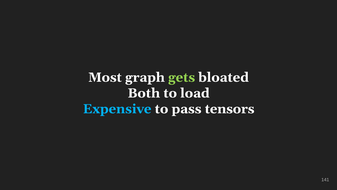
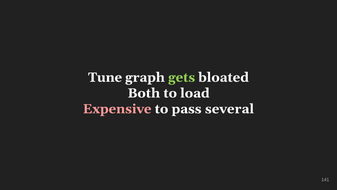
Most: Most -> Tune
Expensive colour: light blue -> pink
tensors: tensors -> several
